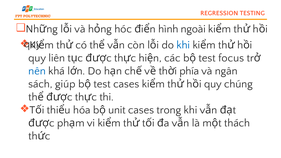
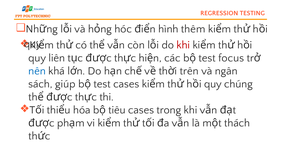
ngoài: ngoài -> thêm
khi at (183, 45) colour: blue -> red
phía: phía -> trên
unit: unit -> tiêu
